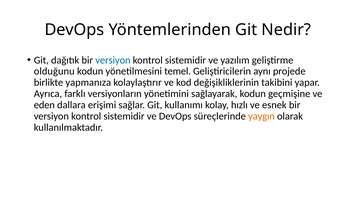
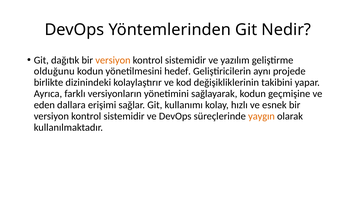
versiyon at (113, 60) colour: blue -> orange
temel: temel -> hedef
yapmanıza: yapmanıza -> dizinindeki
